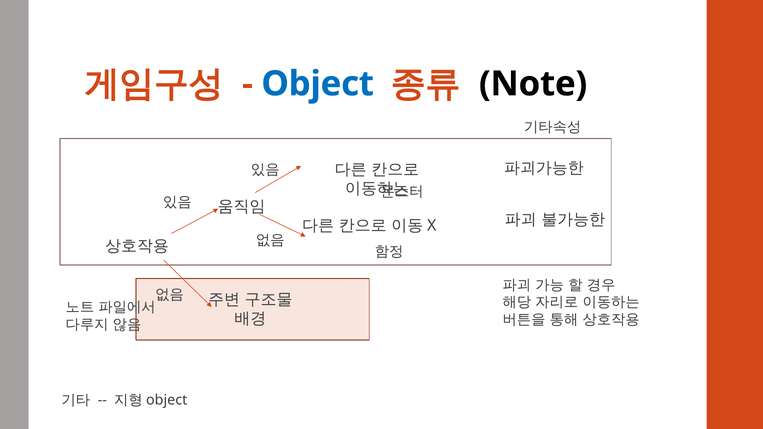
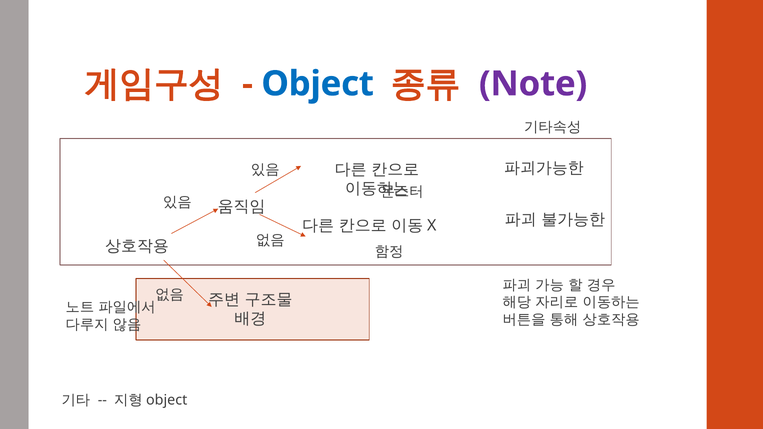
Note colour: black -> purple
